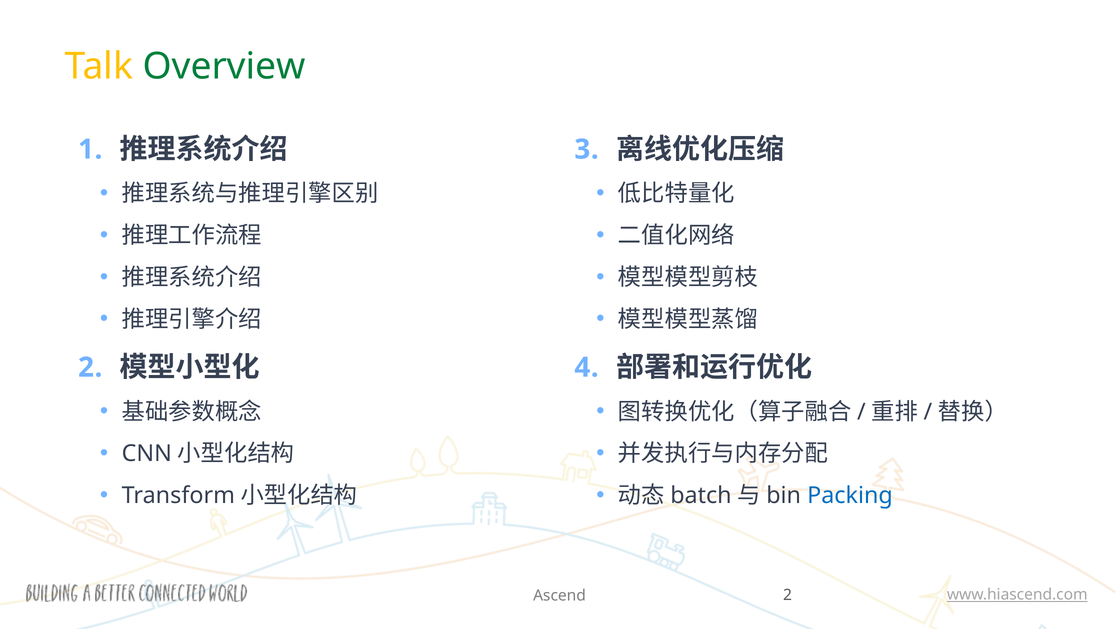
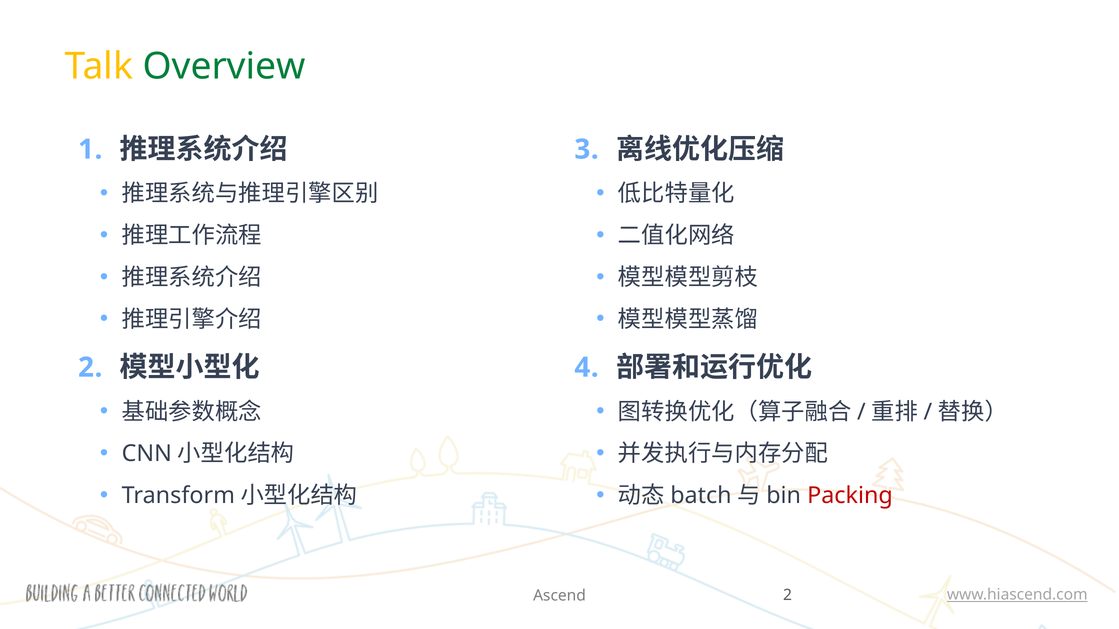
Packing colour: blue -> red
